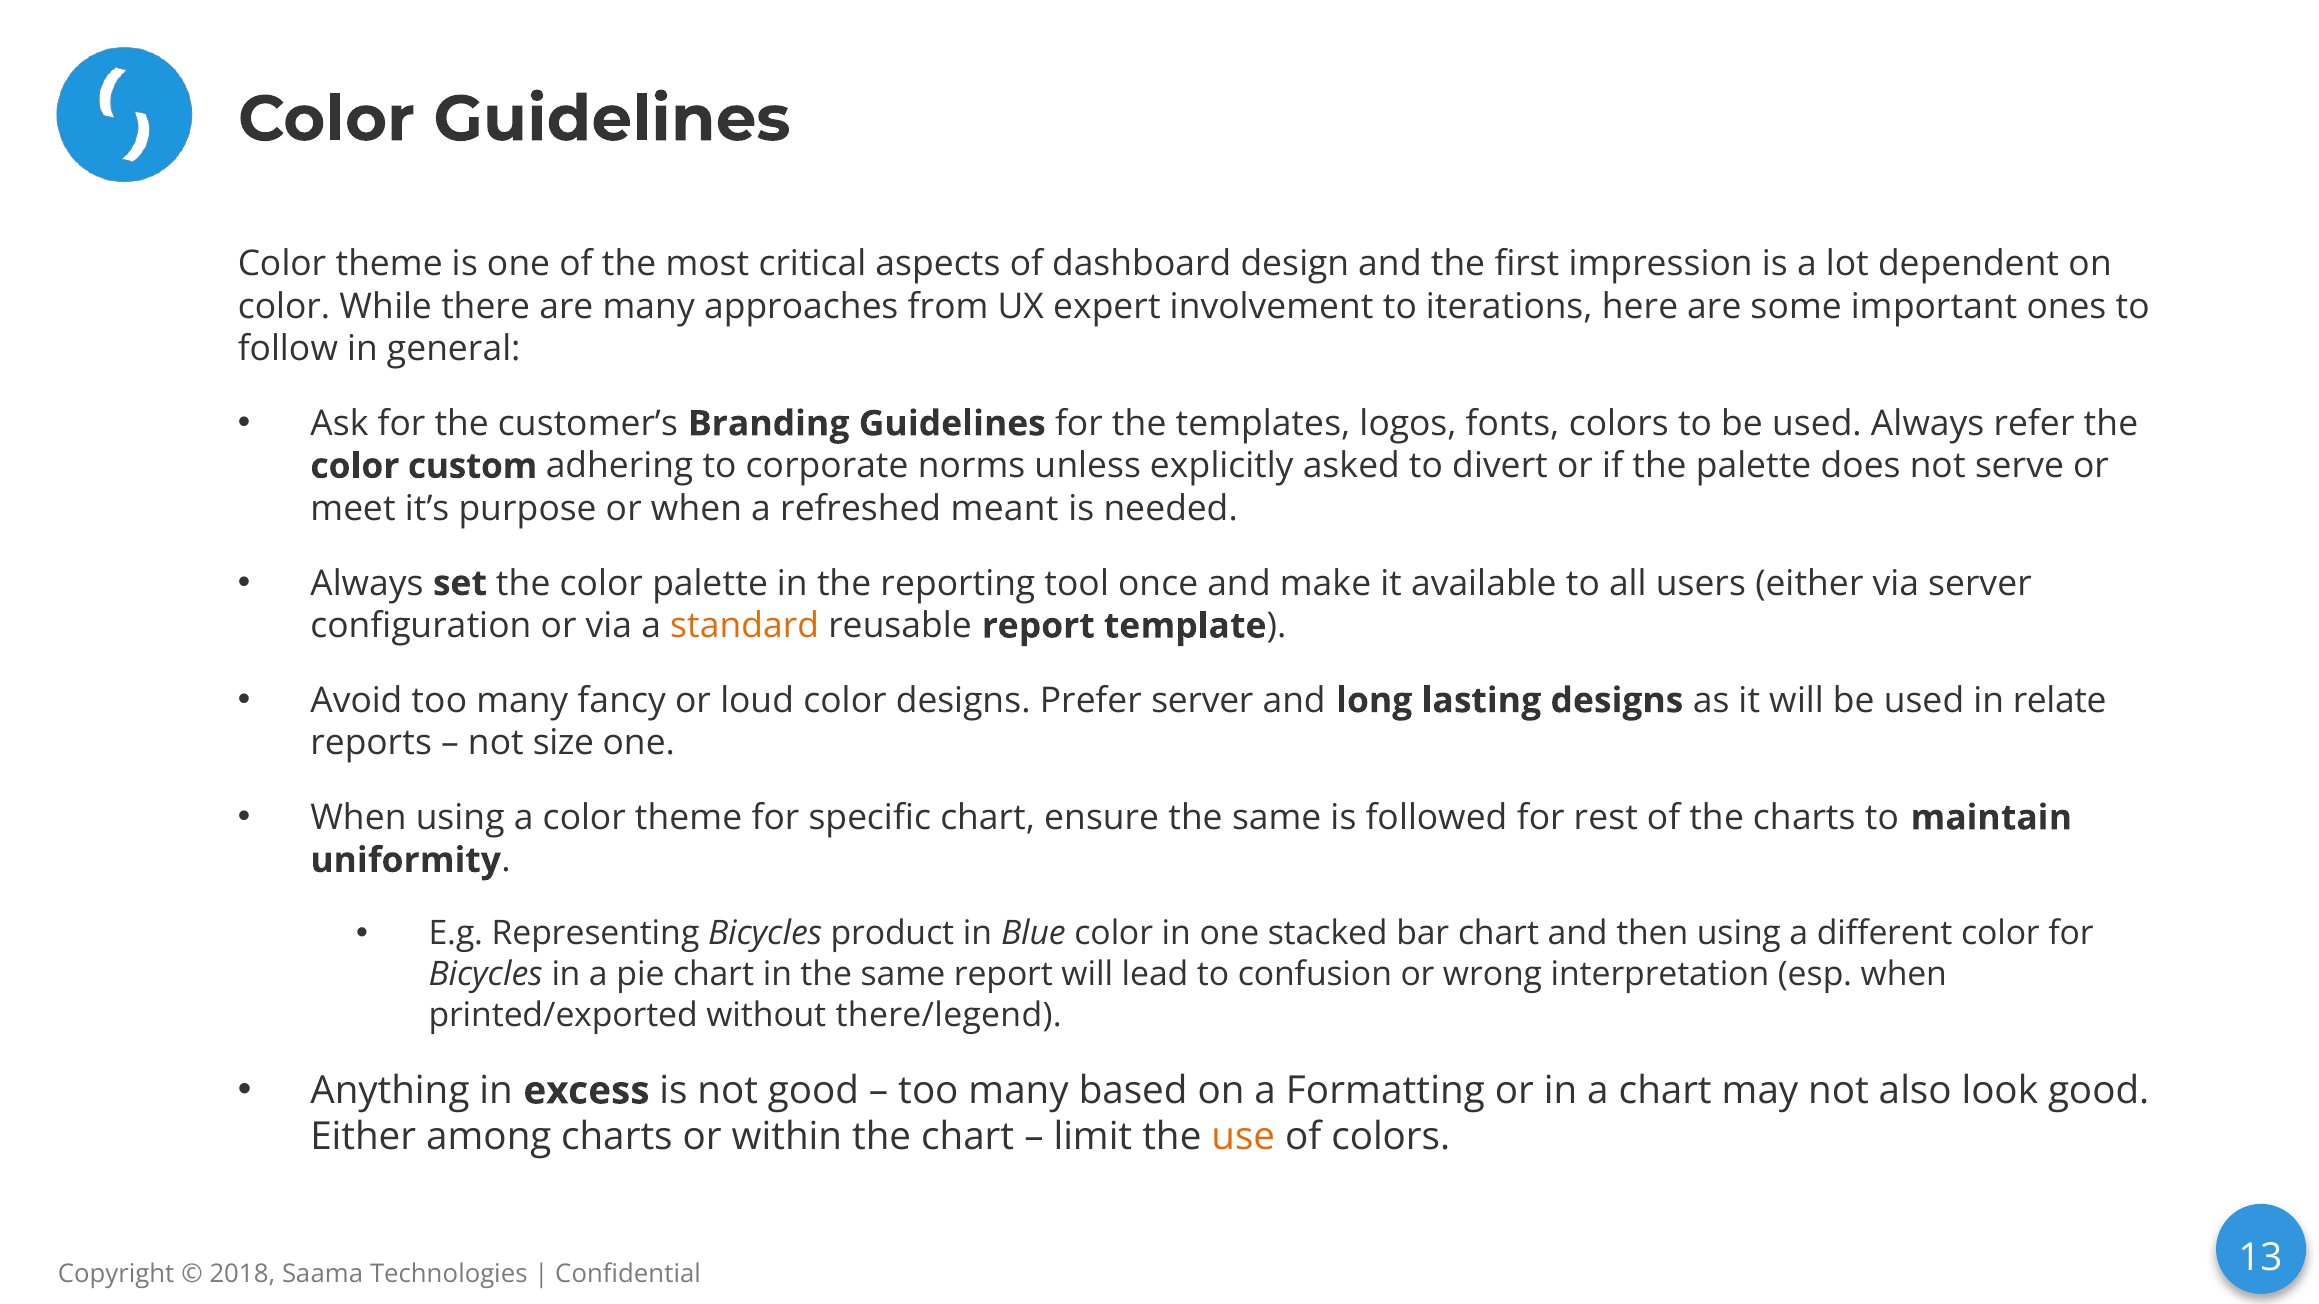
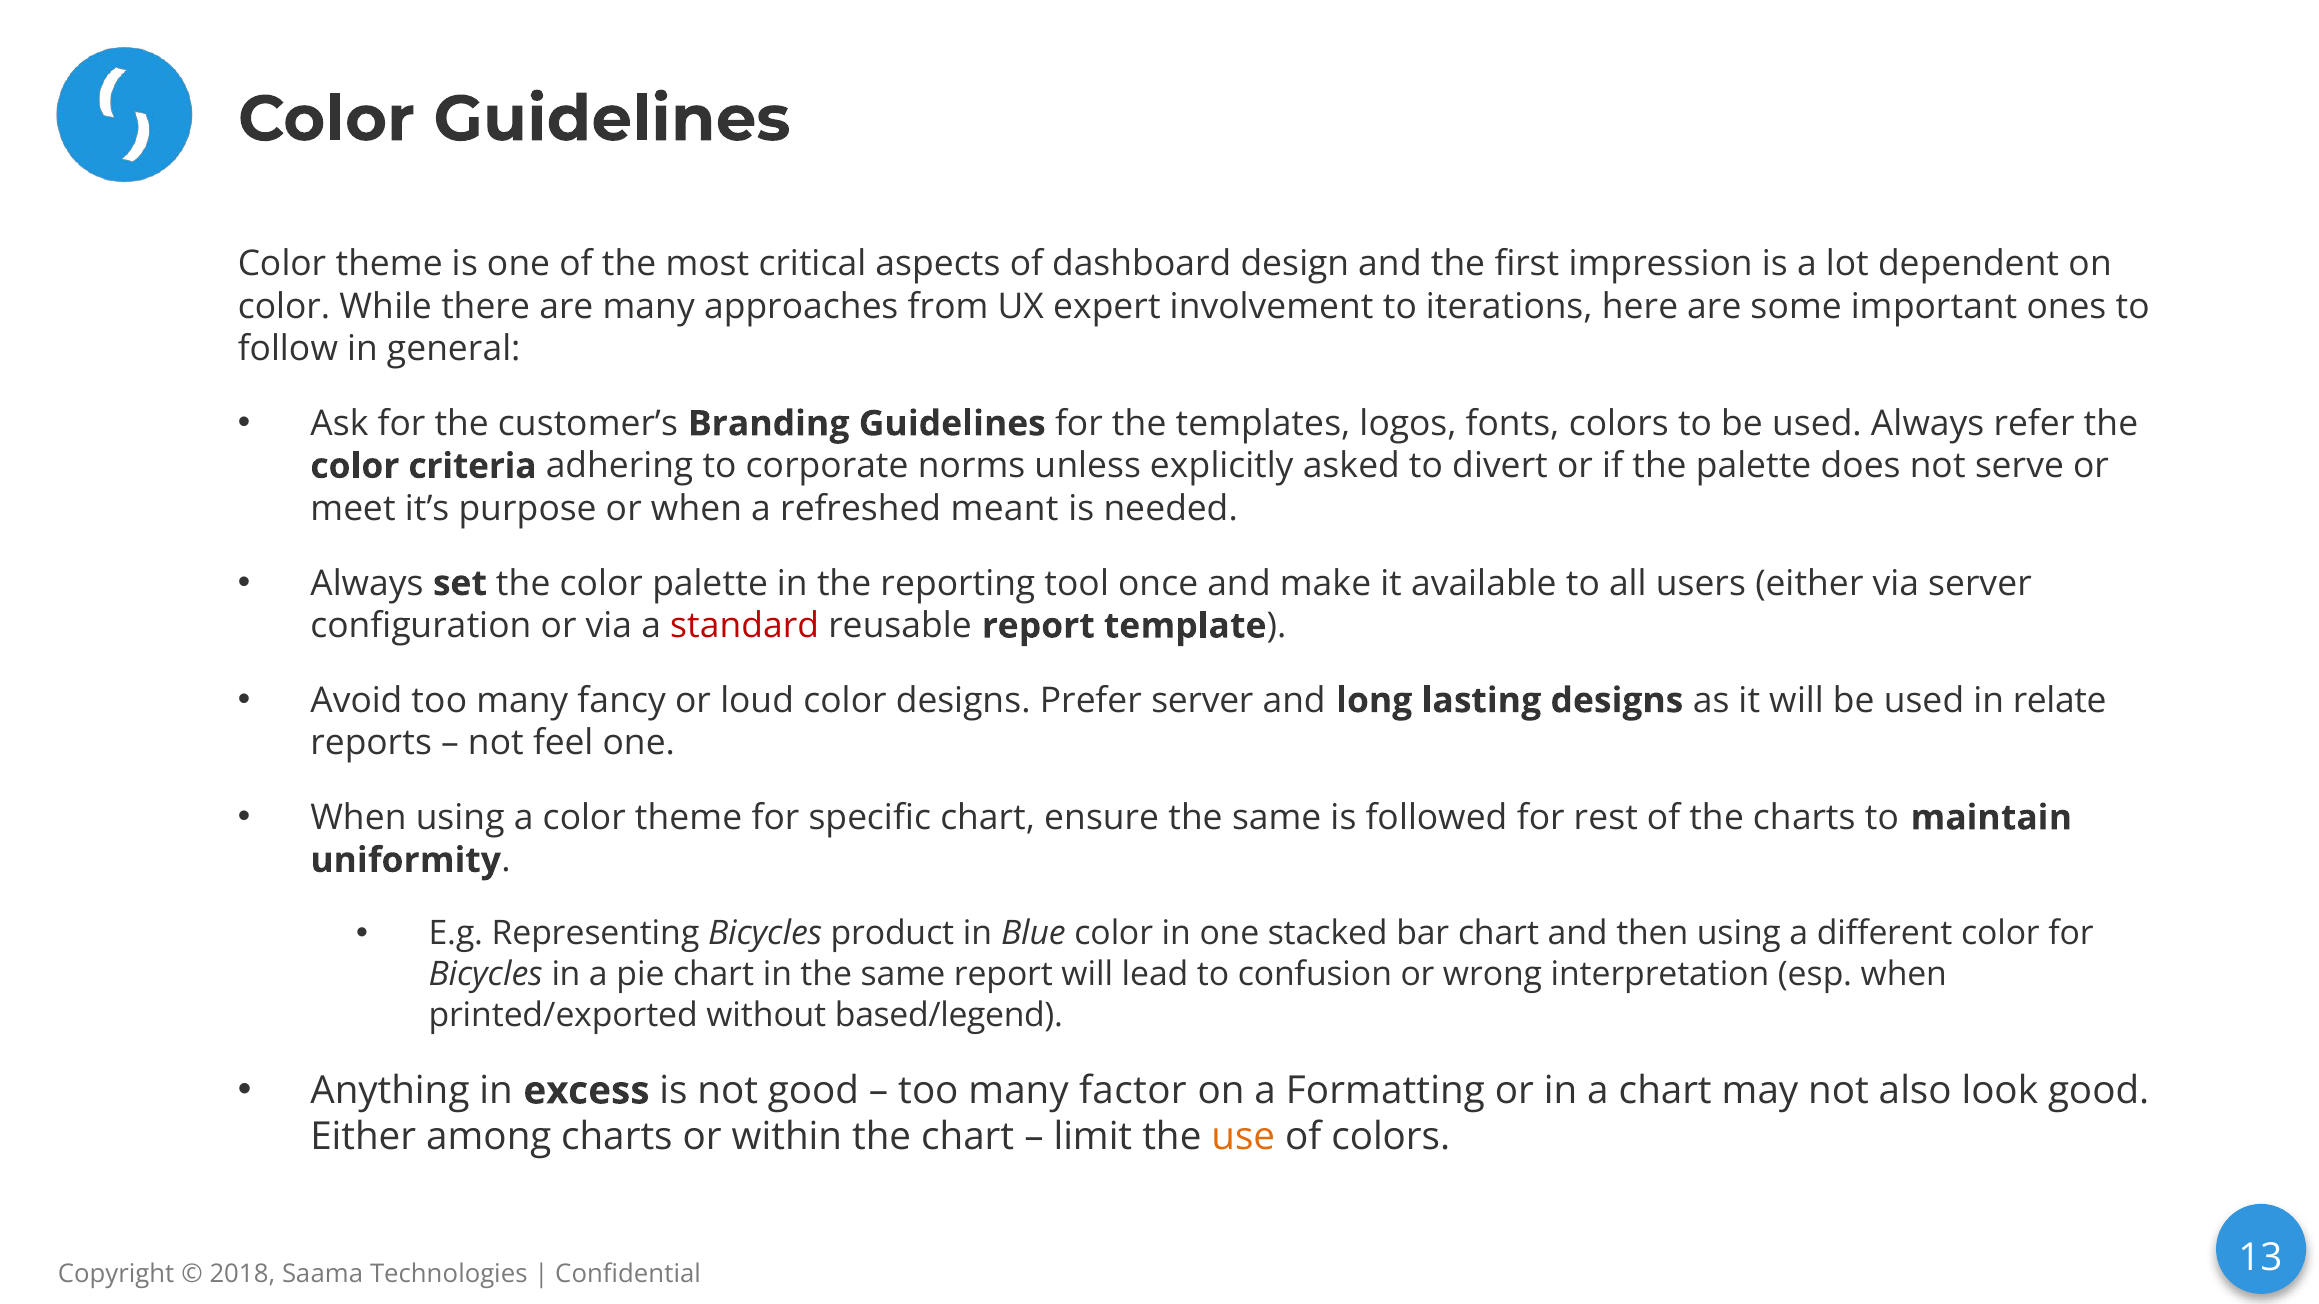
custom: custom -> criteria
standard colour: orange -> red
size: size -> feel
there/legend: there/legend -> based/legend
based: based -> factor
